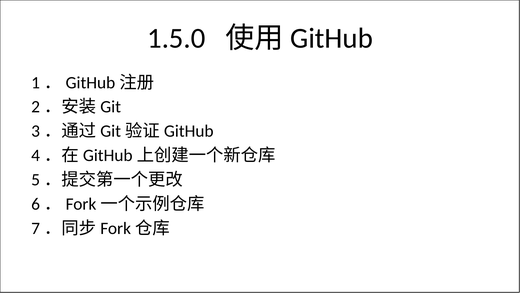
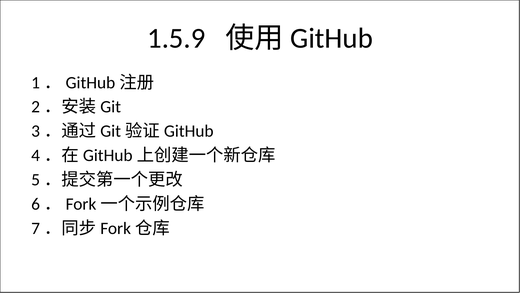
1.5.0: 1.5.0 -> 1.5.9
